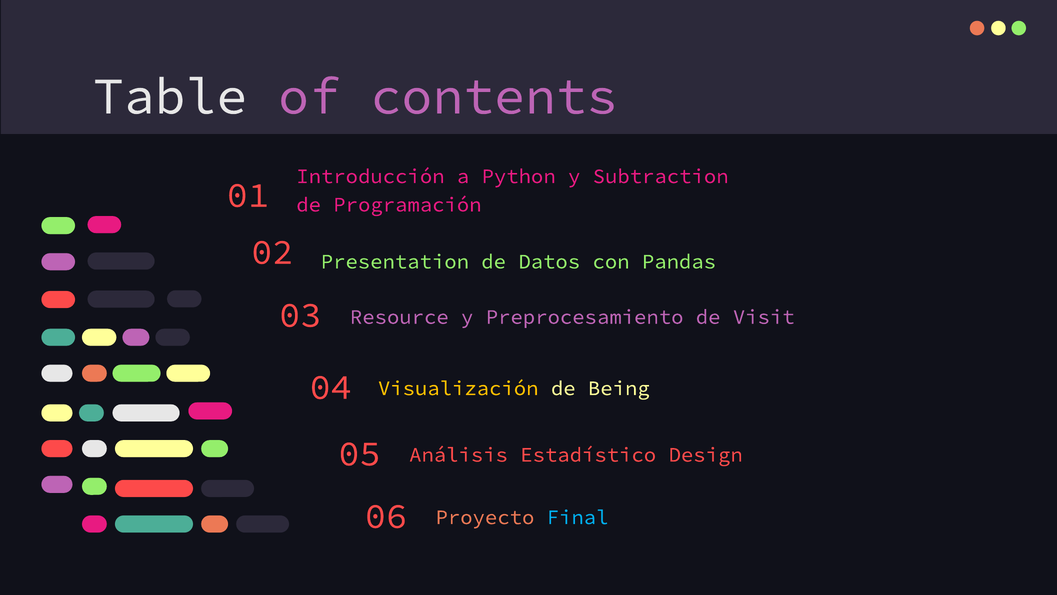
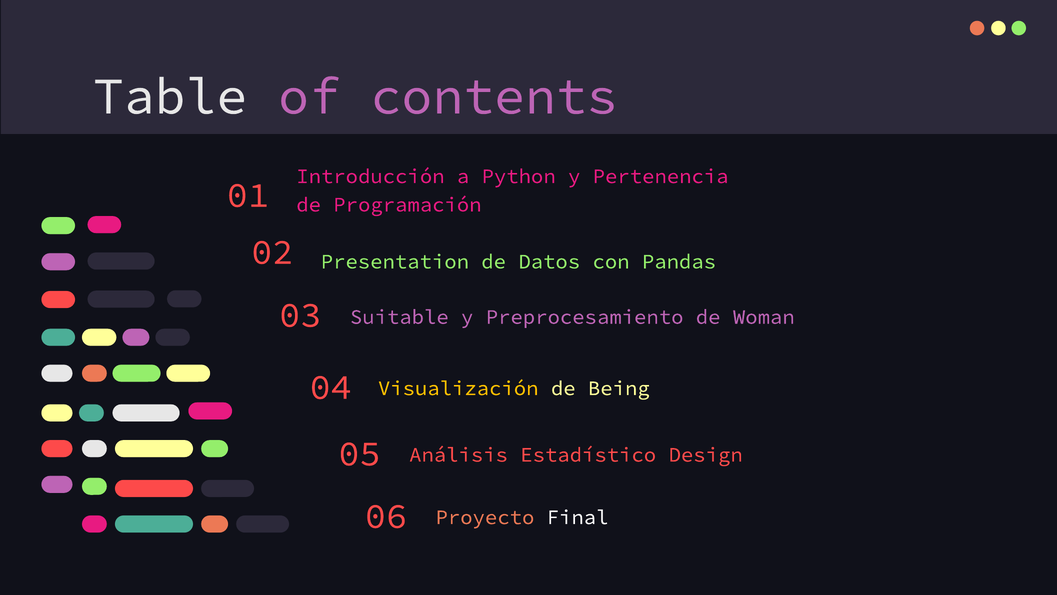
Subtraction: Subtraction -> Pertenencia
Resource: Resource -> Suitable
Visit: Visit -> Woman
Final colour: light blue -> white
